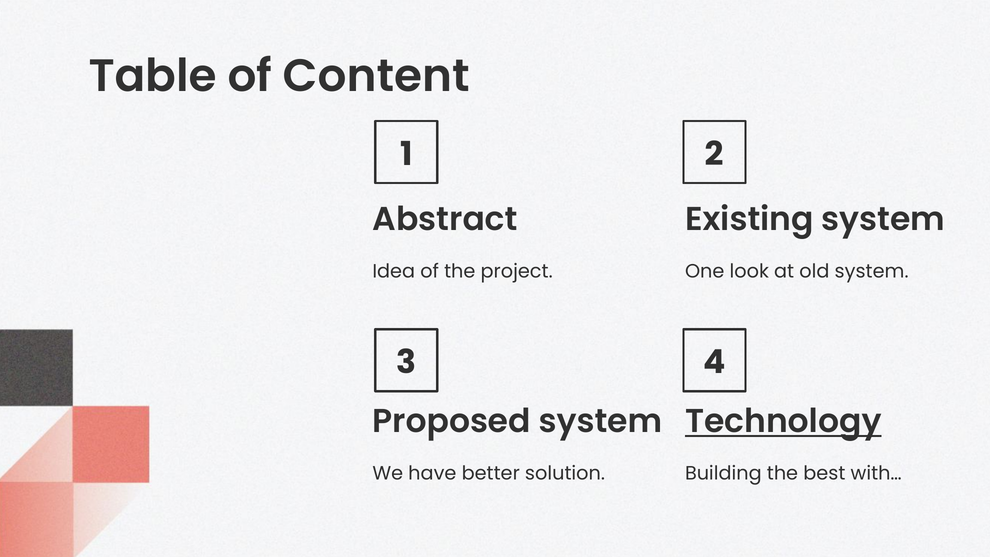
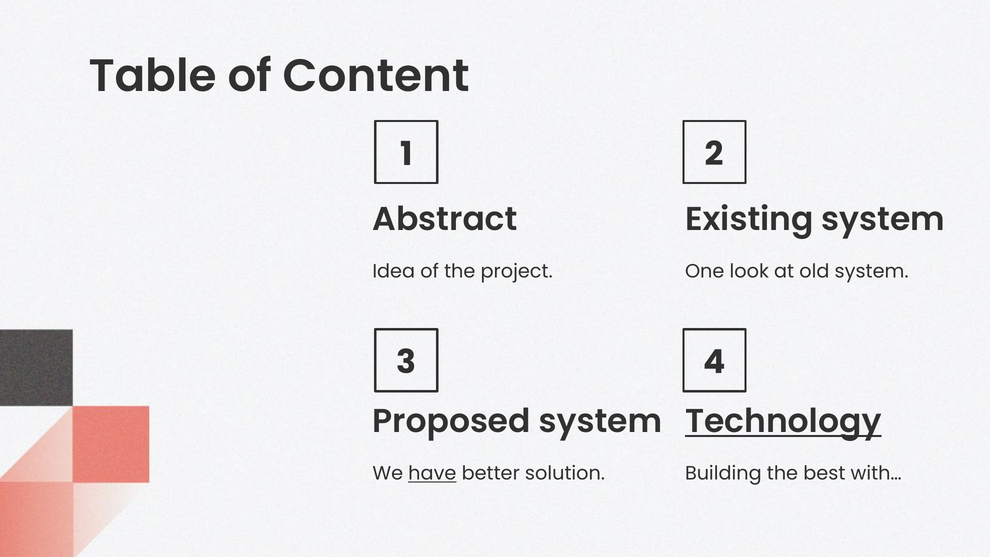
have underline: none -> present
